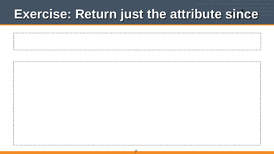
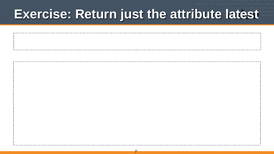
since: since -> latest
